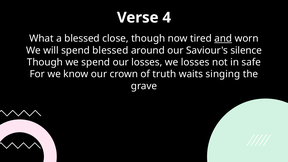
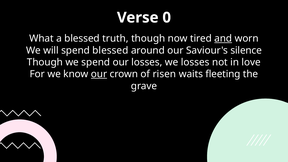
4: 4 -> 0
close: close -> truth
safe: safe -> love
our at (99, 74) underline: none -> present
truth: truth -> risen
singing: singing -> fleeting
